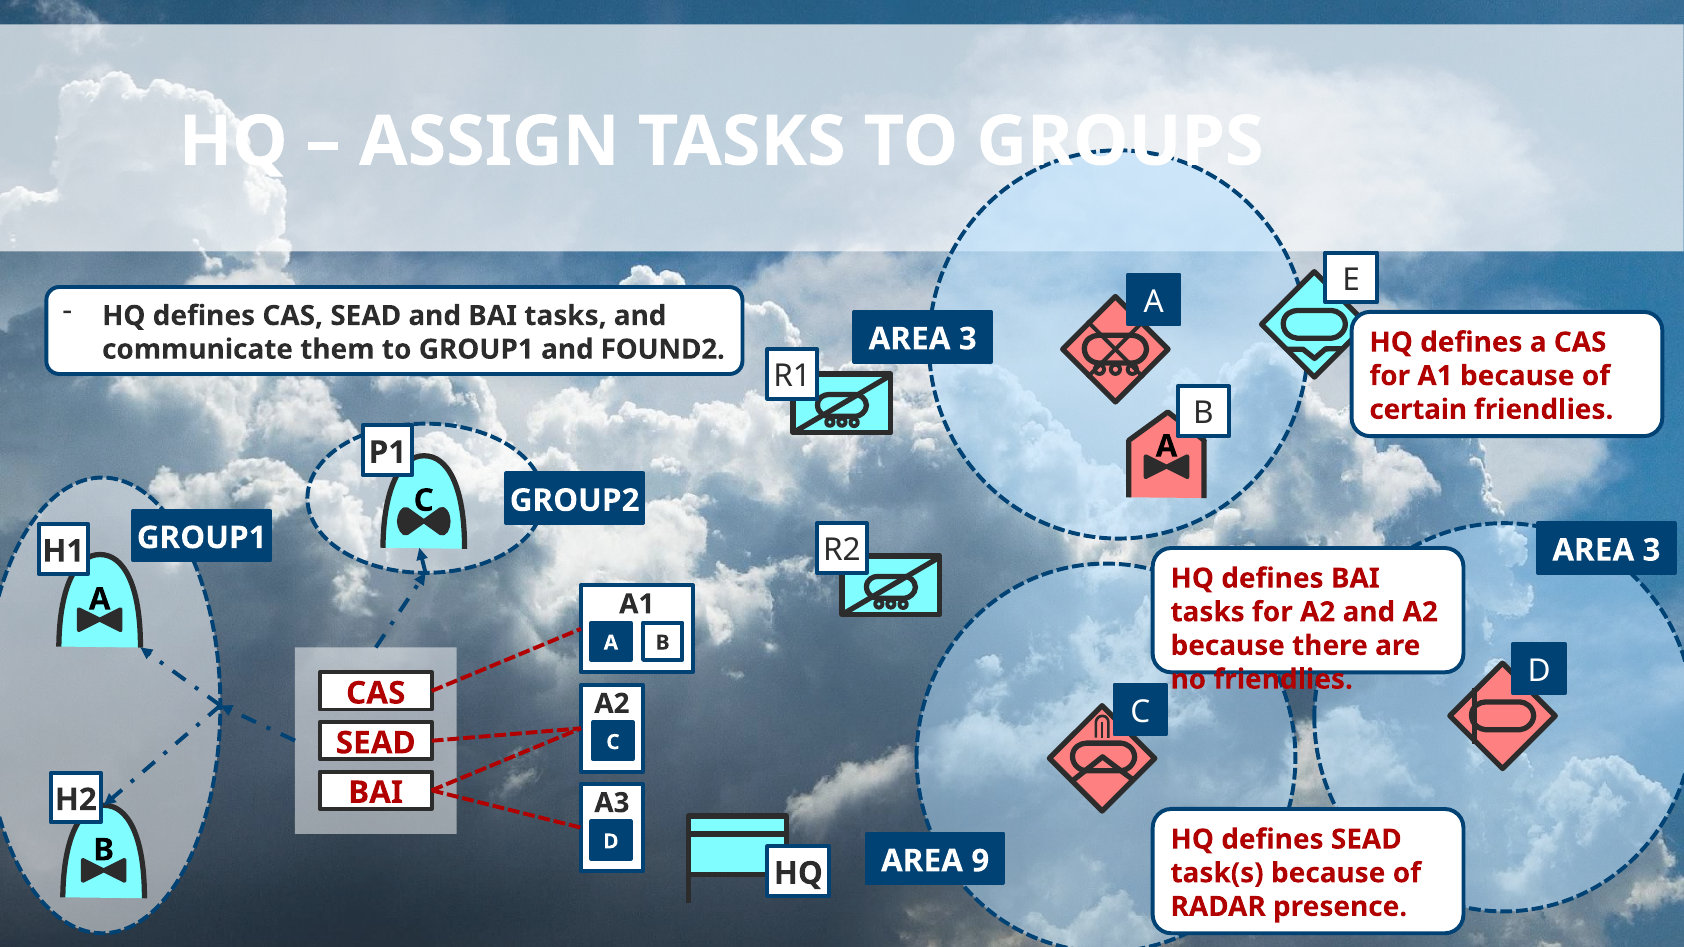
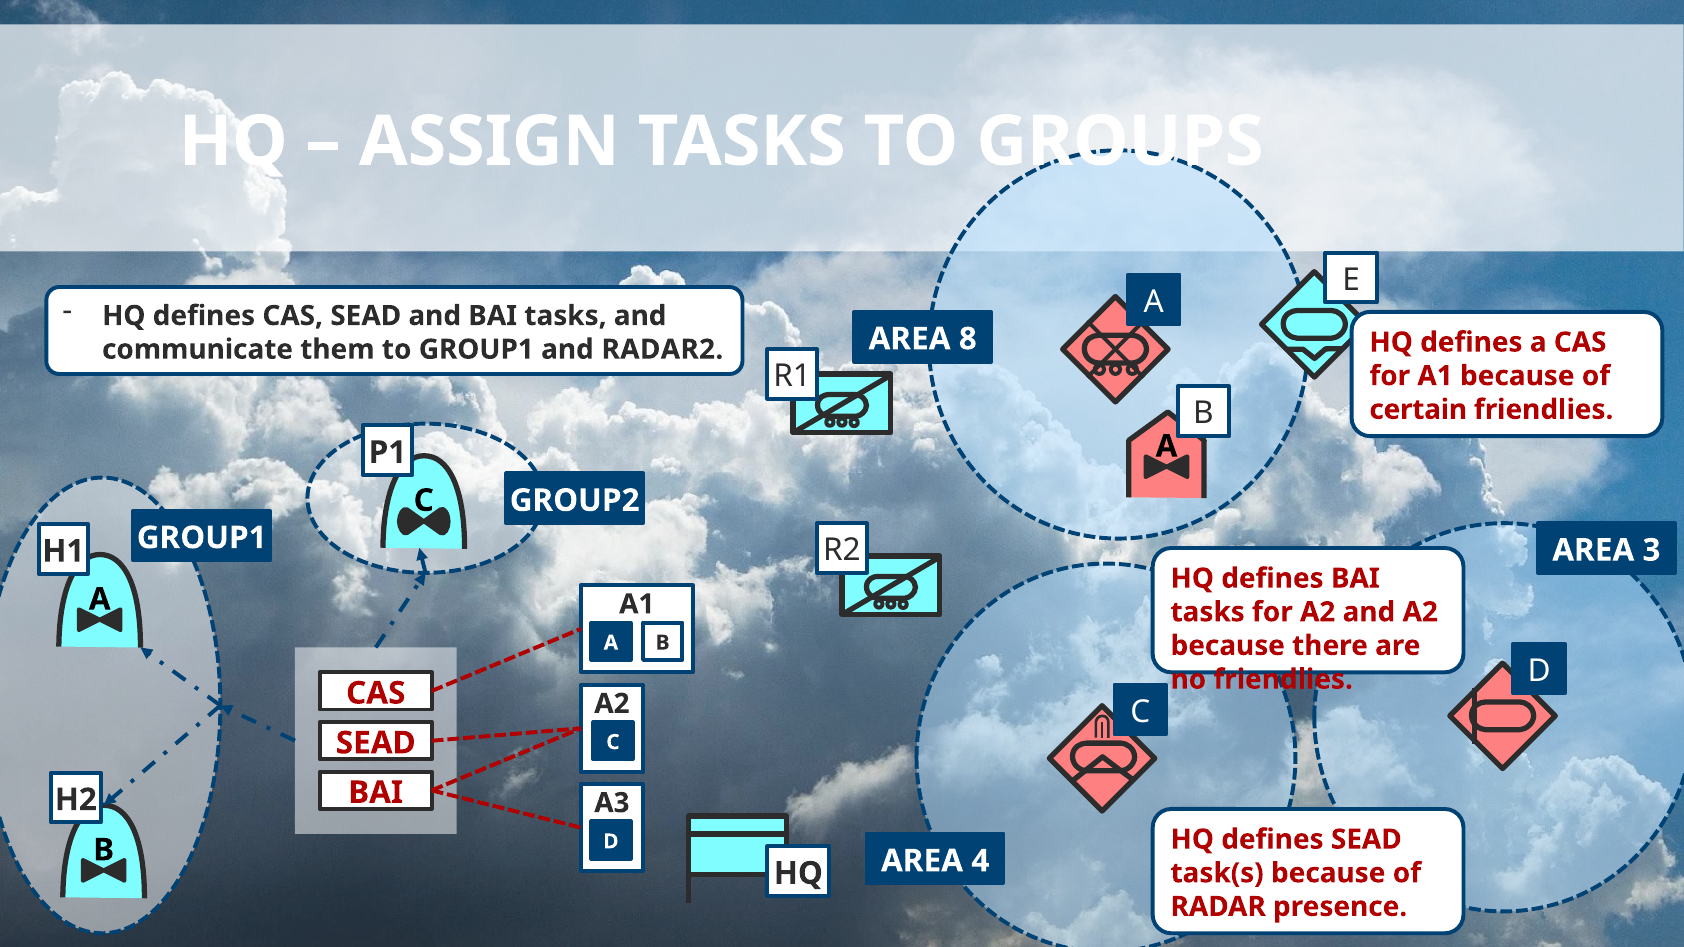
FOUND2: FOUND2 -> RADAR2
3 at (968, 339): 3 -> 8
9: 9 -> 4
